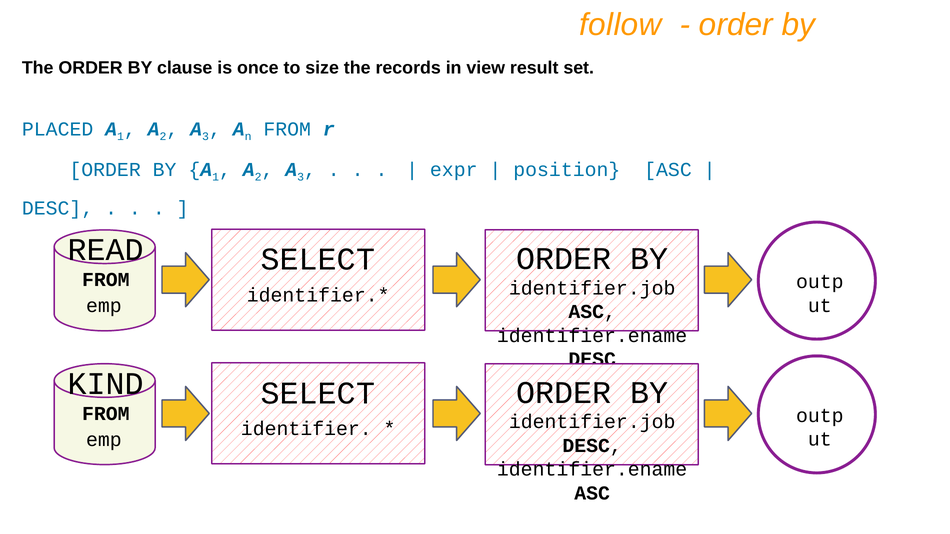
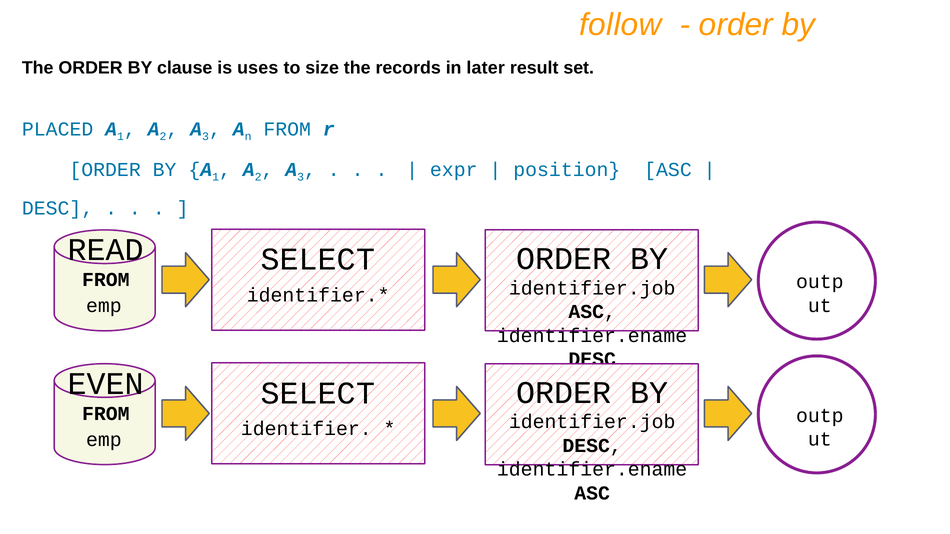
once: once -> uses
view: view -> later
KIND: KIND -> EVEN
